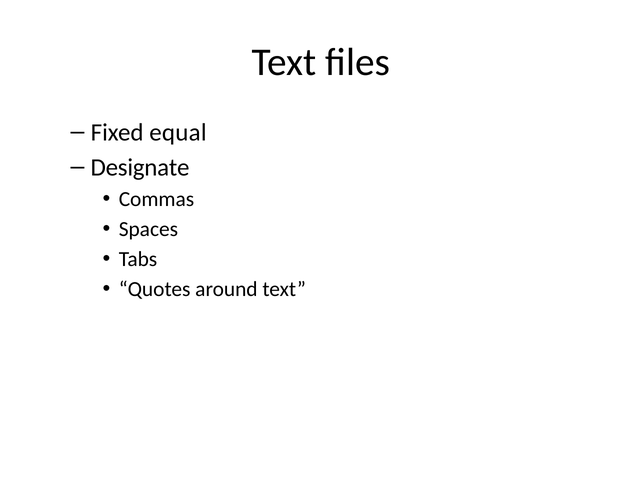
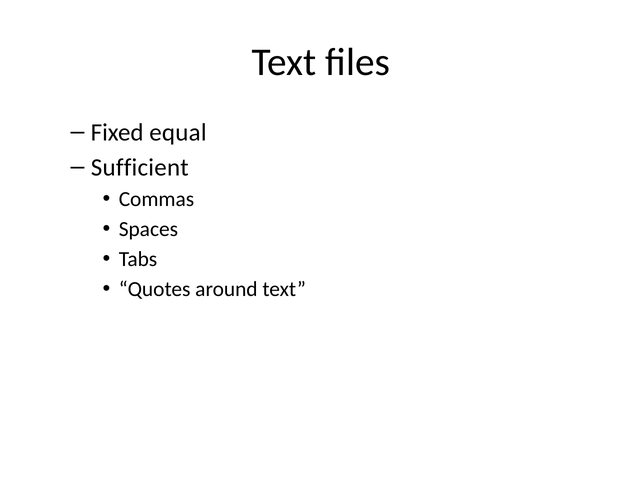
Designate: Designate -> Sufficient
